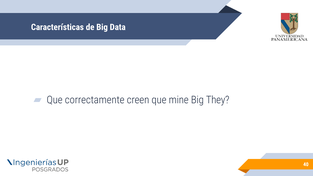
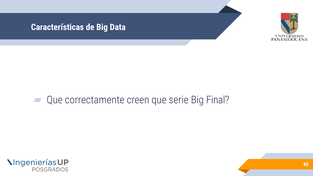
mine: mine -> serie
They: They -> Final
